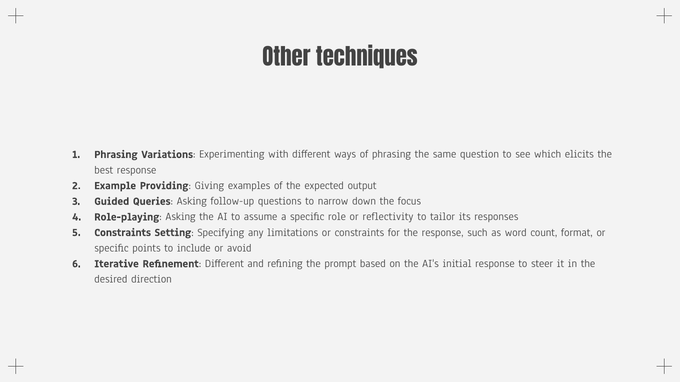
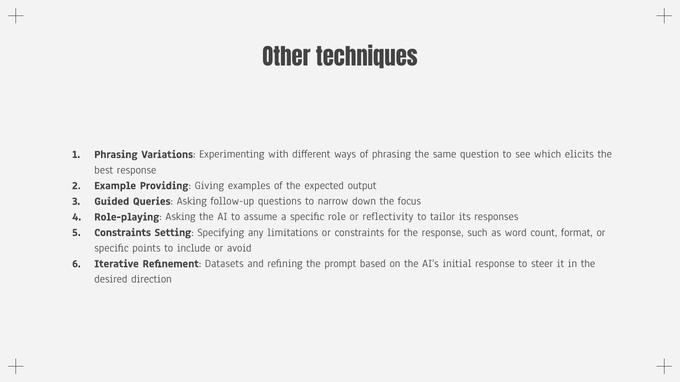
Refinement Different: Different -> Datasets
